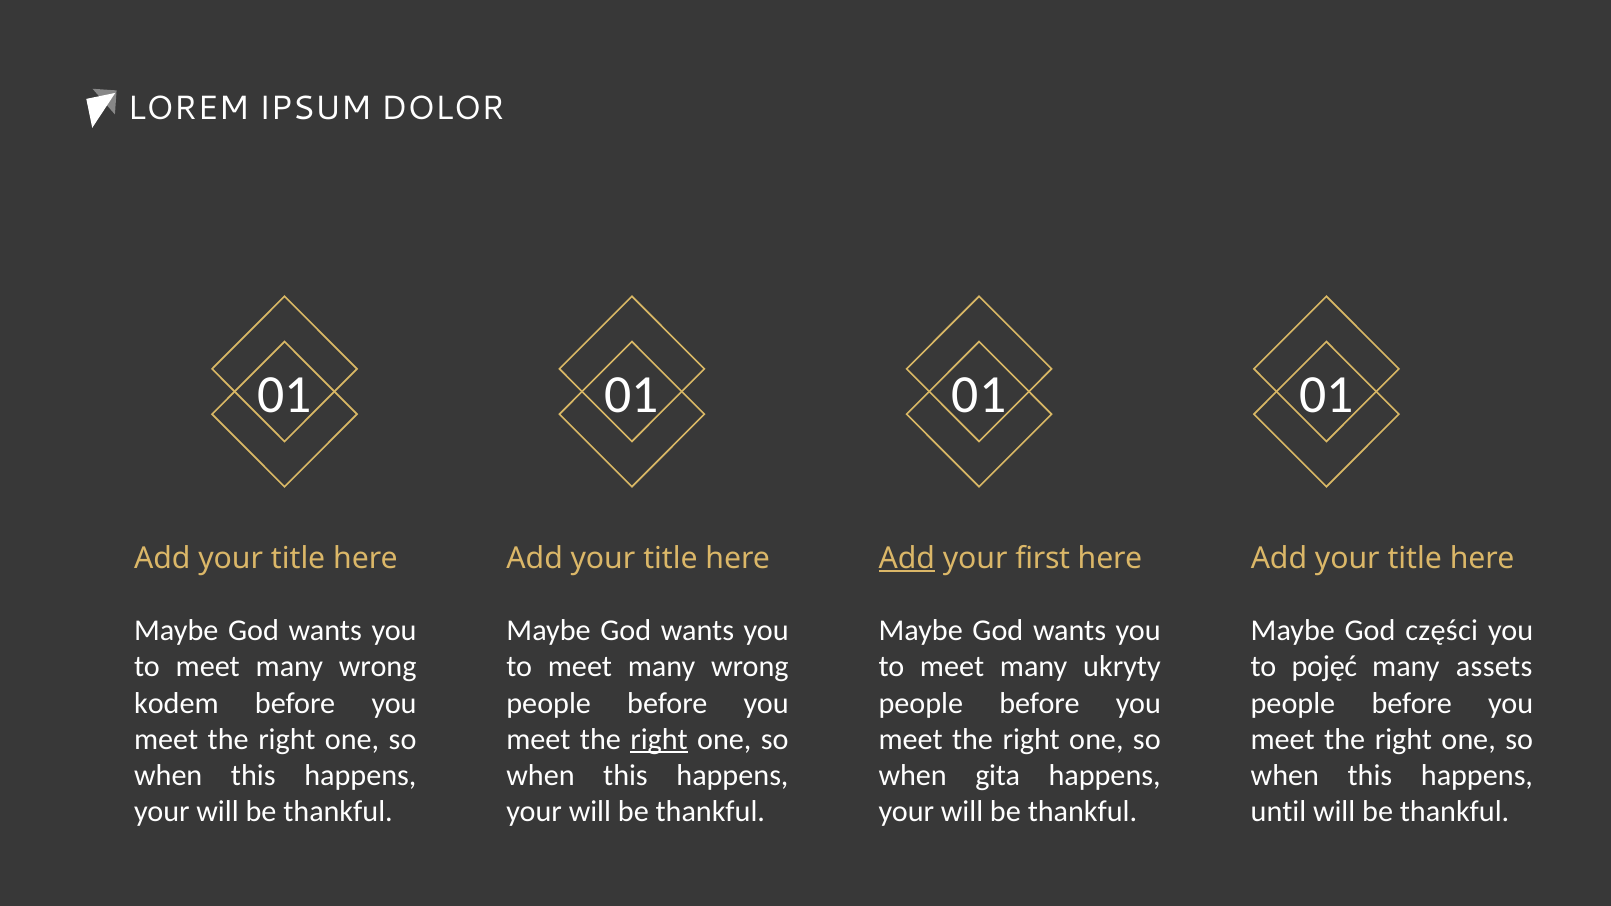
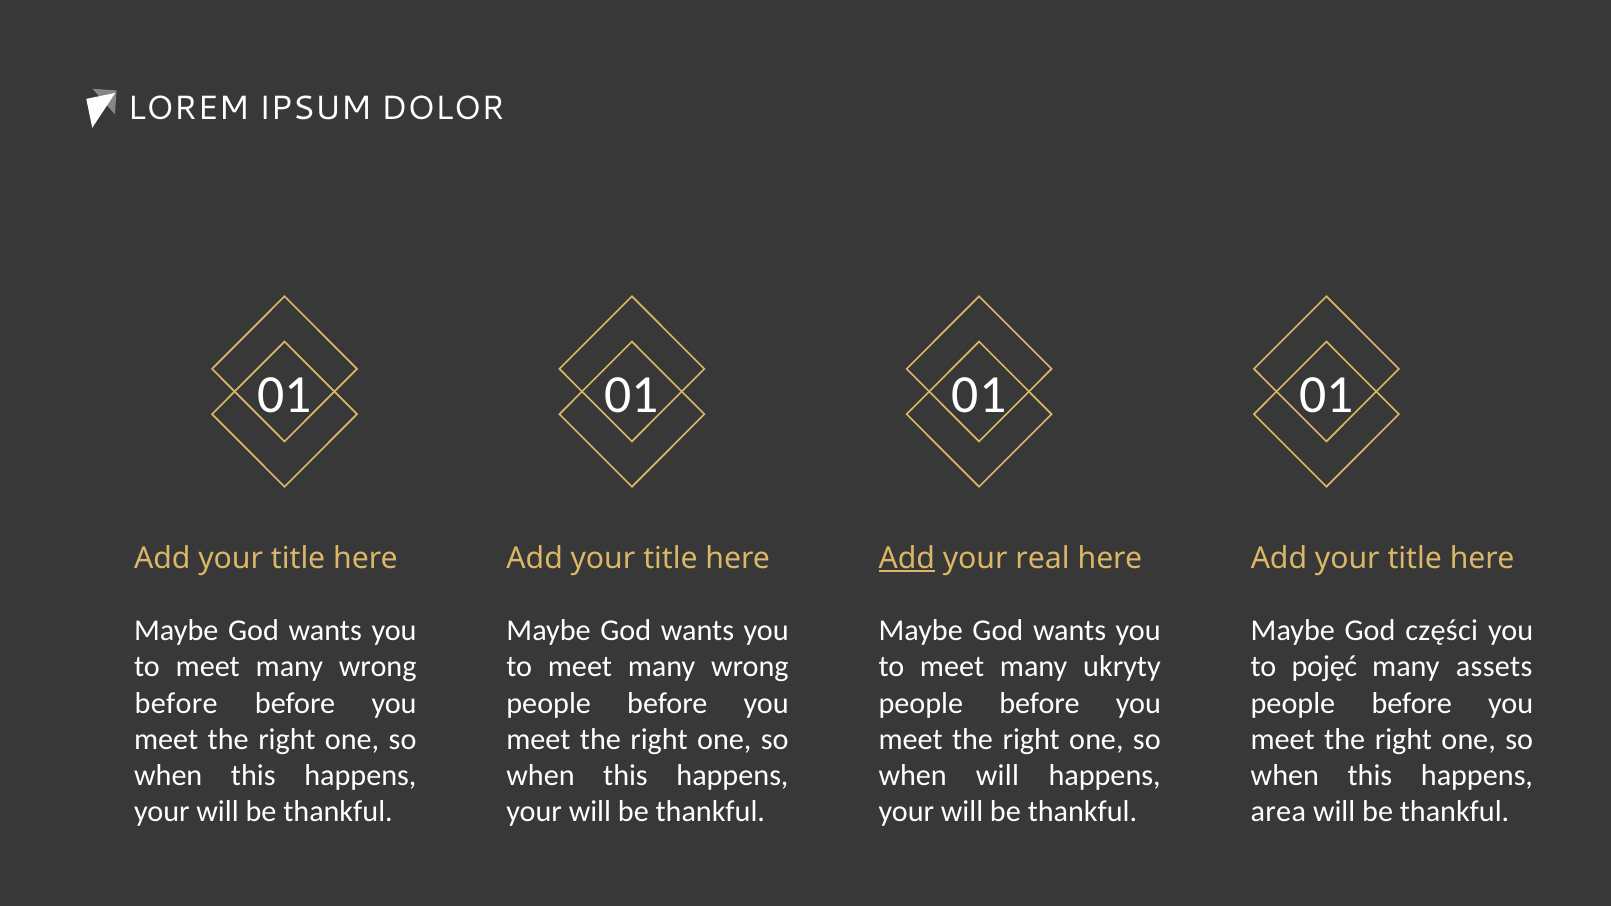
first: first -> real
kodem at (176, 703): kodem -> before
right at (659, 739) underline: present -> none
when gita: gita -> will
until: until -> area
